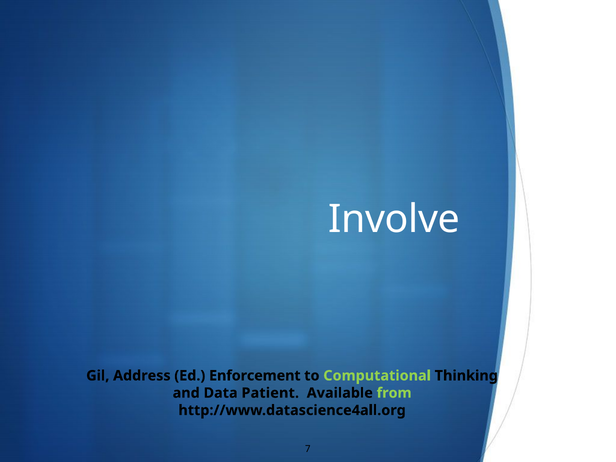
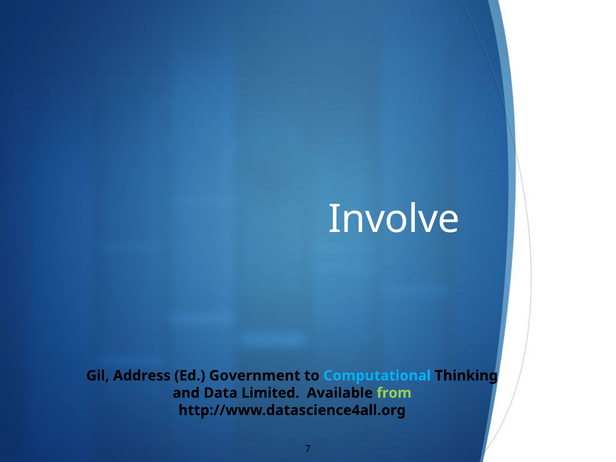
Enforcement: Enforcement -> Government
Computational colour: light green -> light blue
Patient: Patient -> Limited
